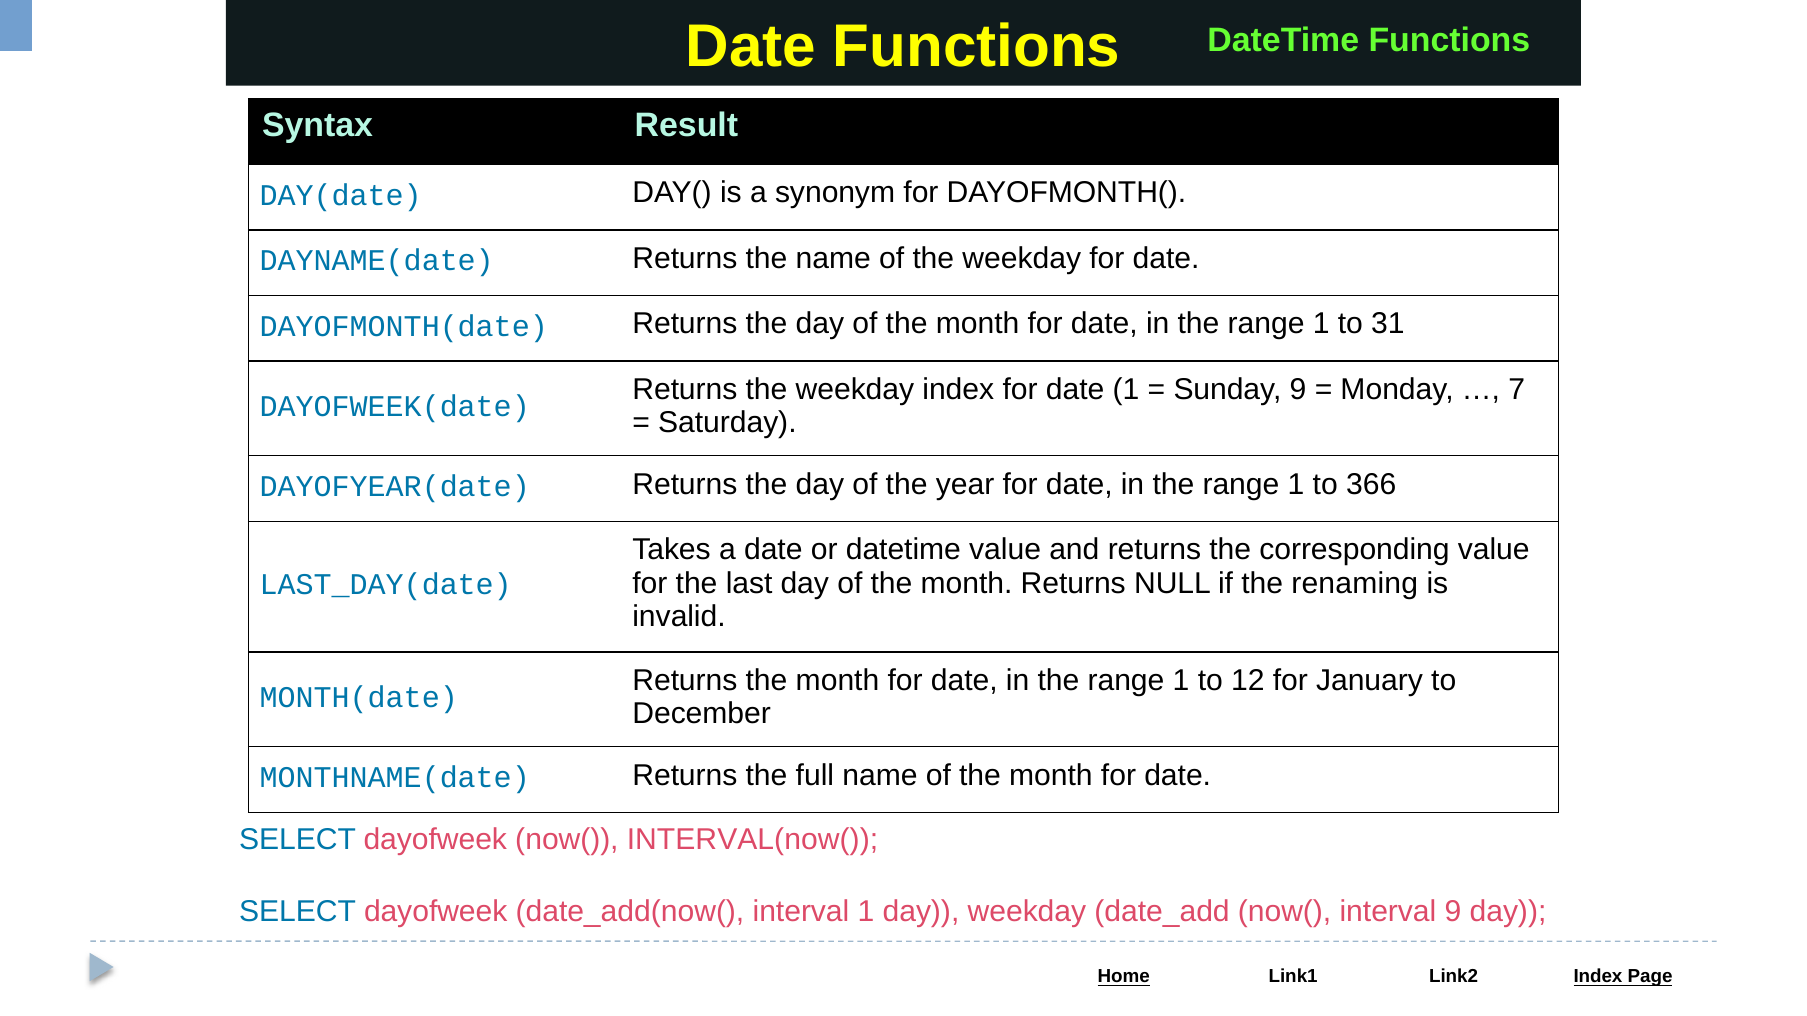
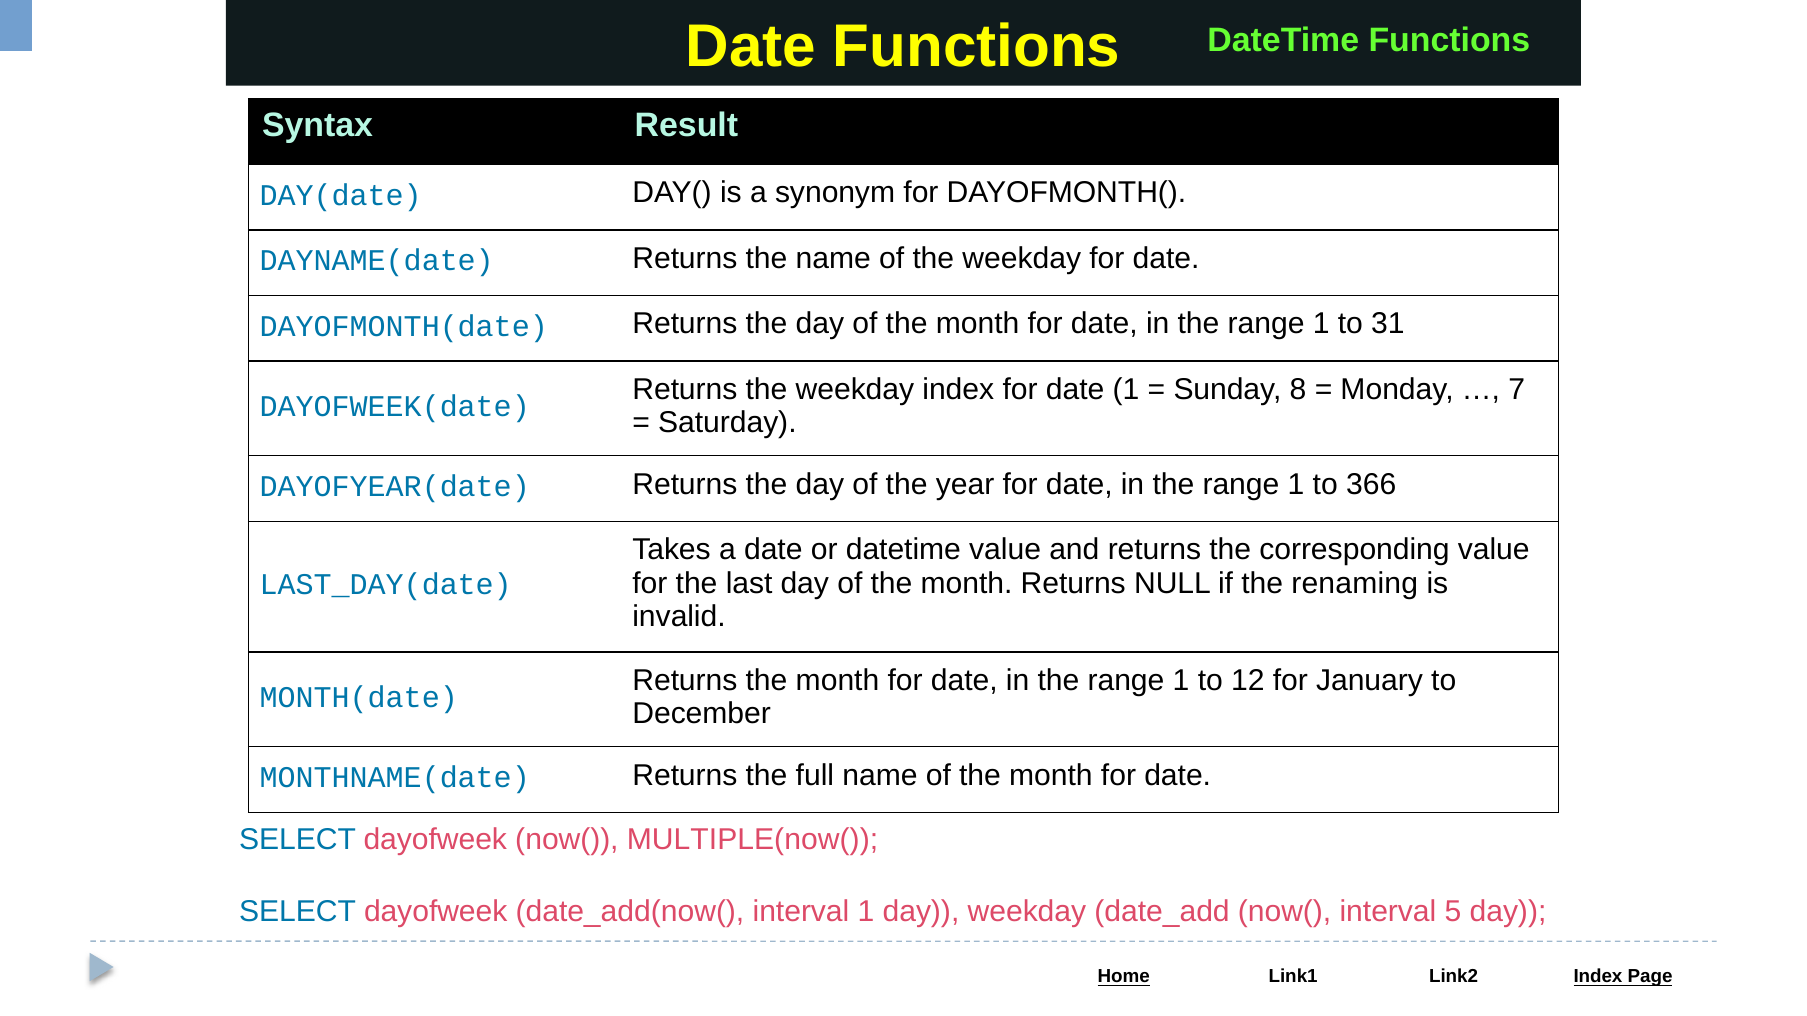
Sunday 9: 9 -> 8
INTERVAL(now(: INTERVAL(now( -> MULTIPLE(now(
interval 9: 9 -> 5
